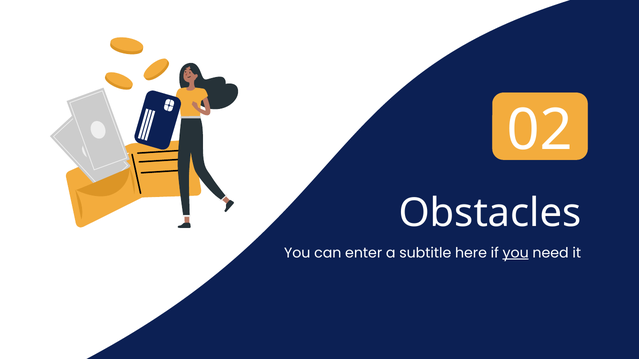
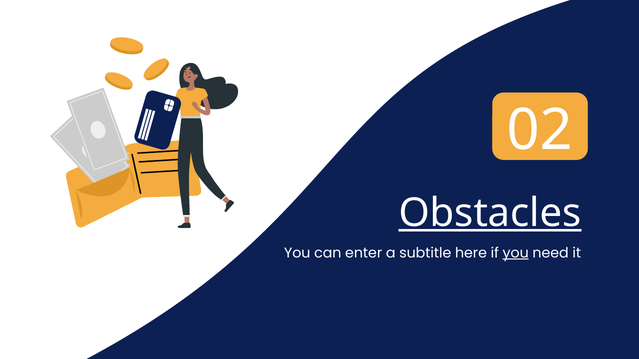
Obstacles underline: none -> present
